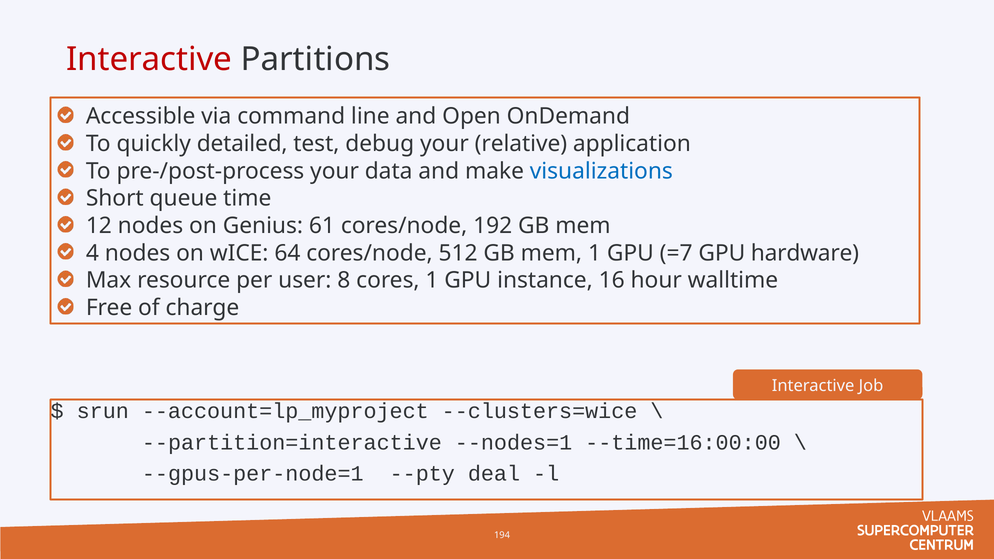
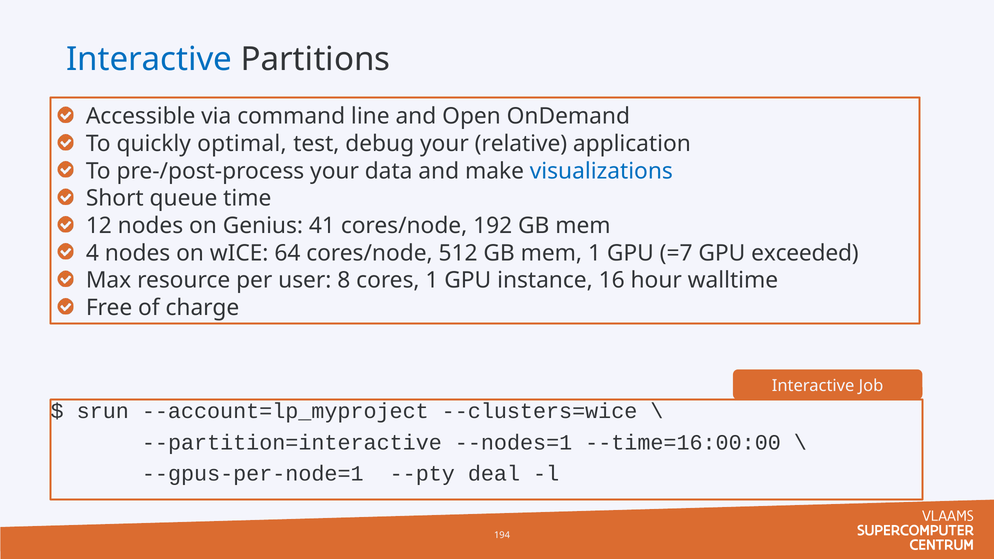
Interactive at (149, 59) colour: red -> blue
detailed: detailed -> optimal
61: 61 -> 41
hardware: hardware -> exceeded
